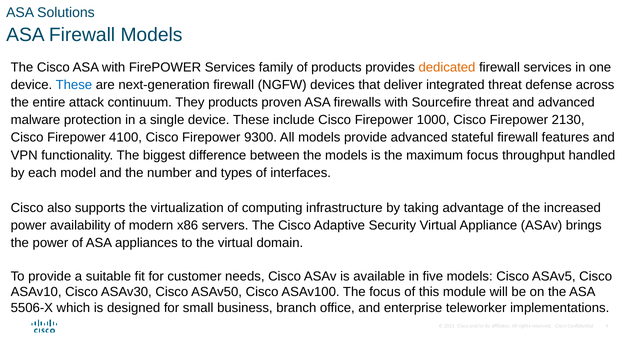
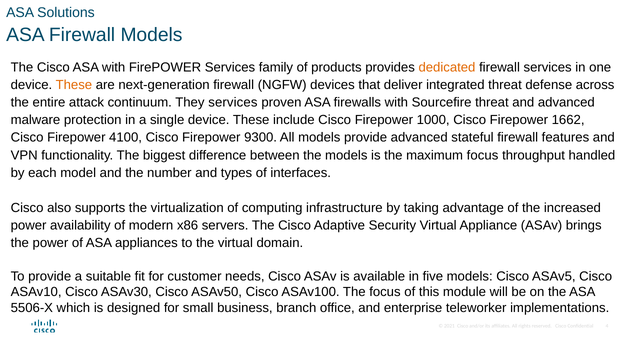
These at (74, 85) colour: blue -> orange
They products: products -> services
2130: 2130 -> 1662
